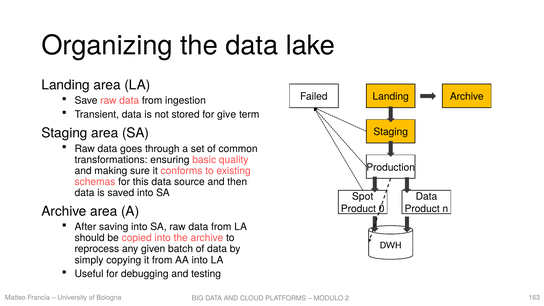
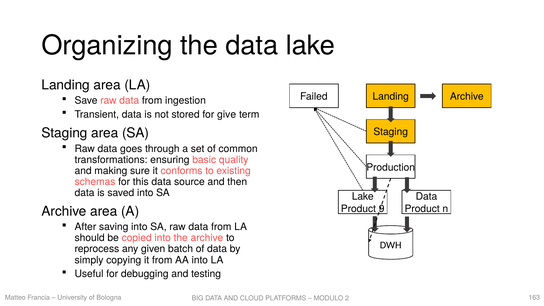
Spot at (363, 197): Spot -> Lake
0: 0 -> 9
